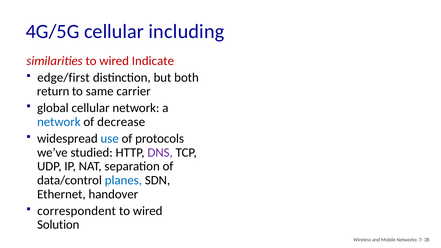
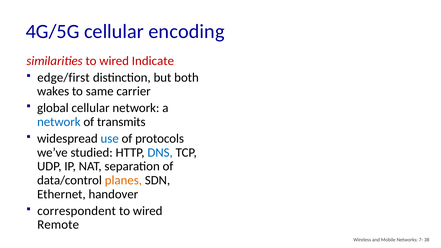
including: including -> encoding
return: return -> wakes
decrease: decrease -> transmits
DNS colour: purple -> blue
planes colour: blue -> orange
Solution: Solution -> Remote
